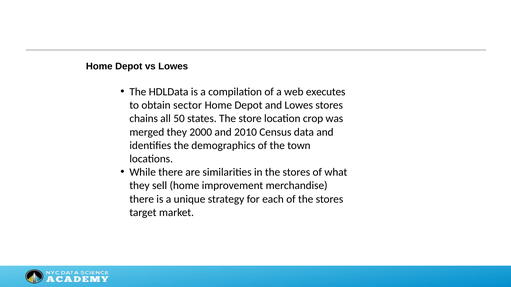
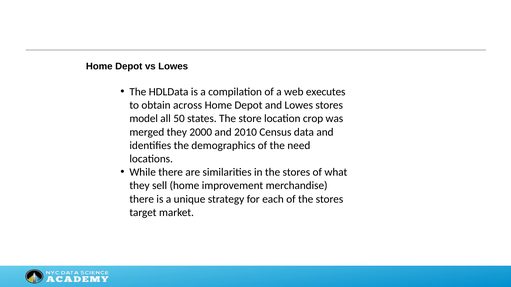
sector: sector -> across
chains: chains -> model
town: town -> need
